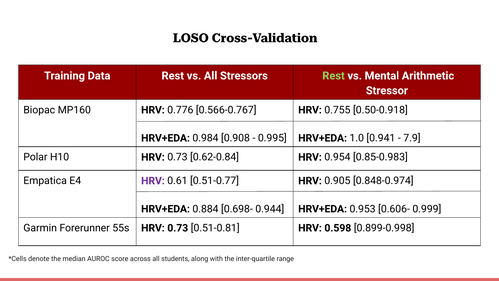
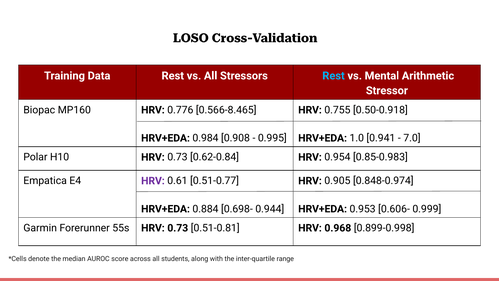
Rest at (334, 76) colour: light green -> light blue
0.566-0.767: 0.566-0.767 -> 0.566-8.465
7.9: 7.9 -> 7.0
0.598: 0.598 -> 0.968
